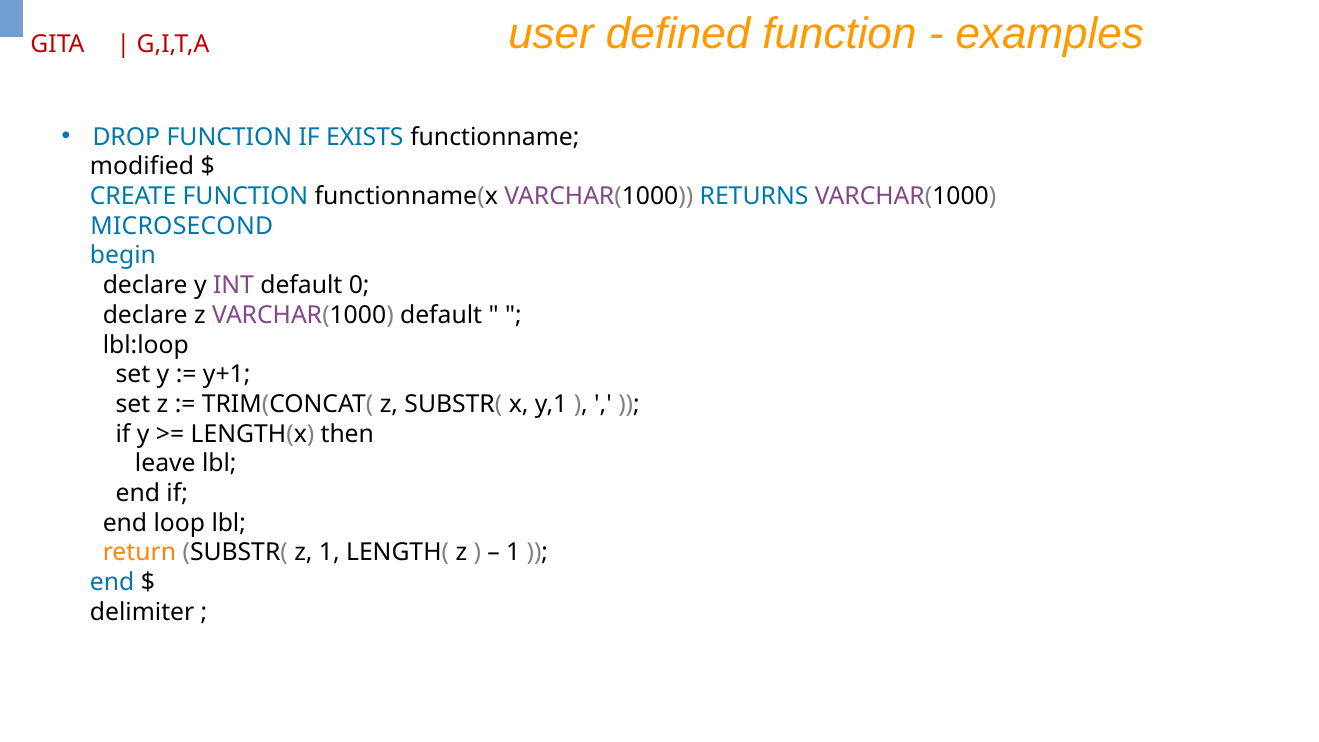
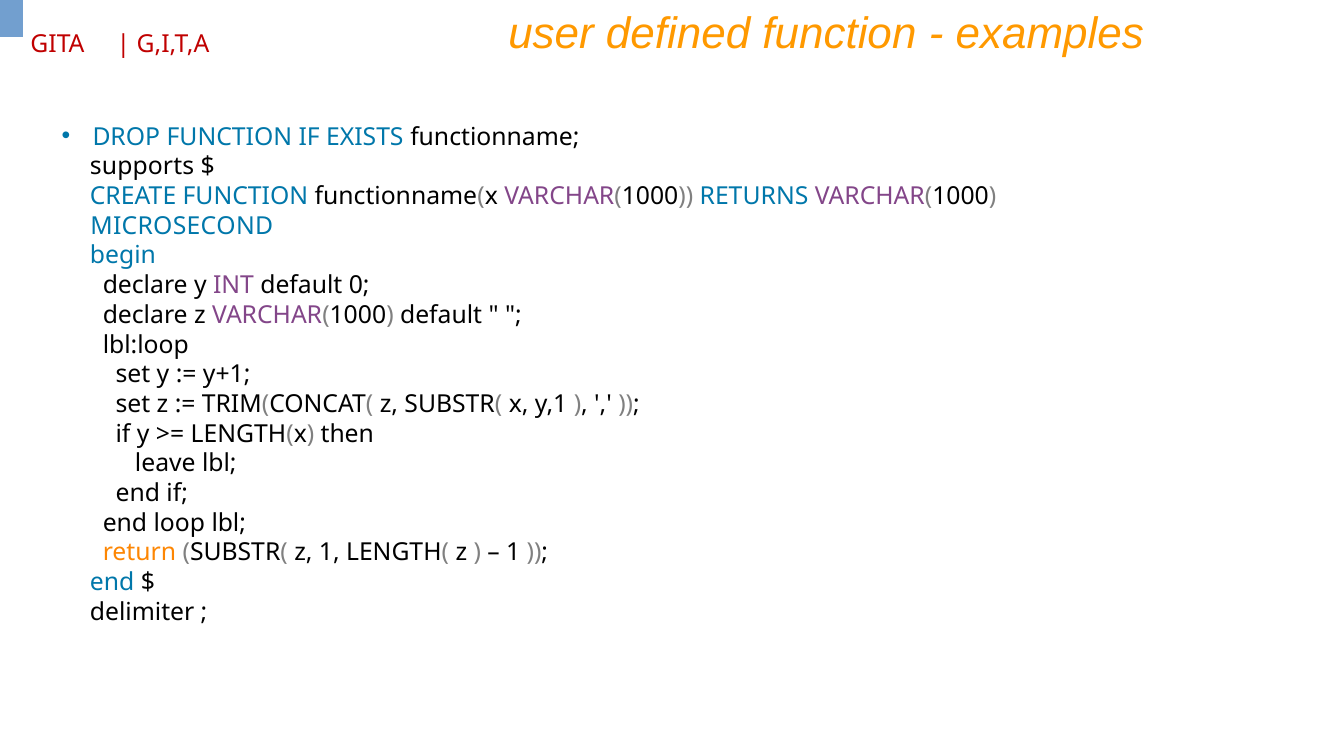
modified: modified -> supports
